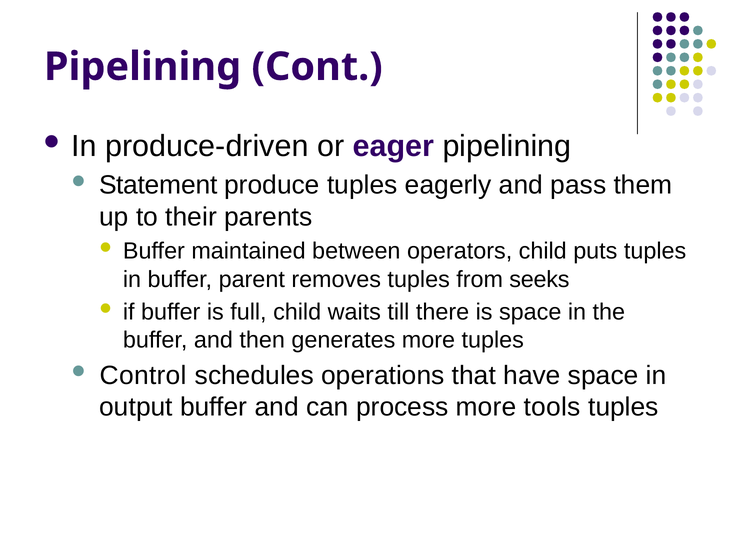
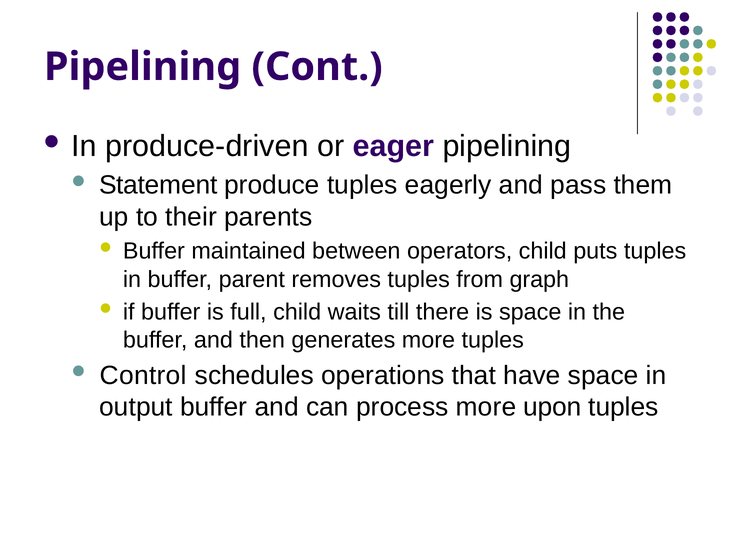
seeks: seeks -> graph
tools: tools -> upon
